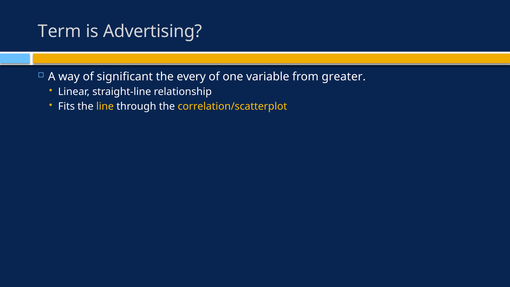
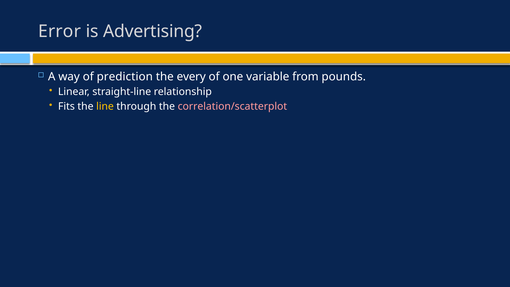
Term: Term -> Error
significant: significant -> prediction
greater: greater -> pounds
correlation/scatterplot colour: yellow -> pink
